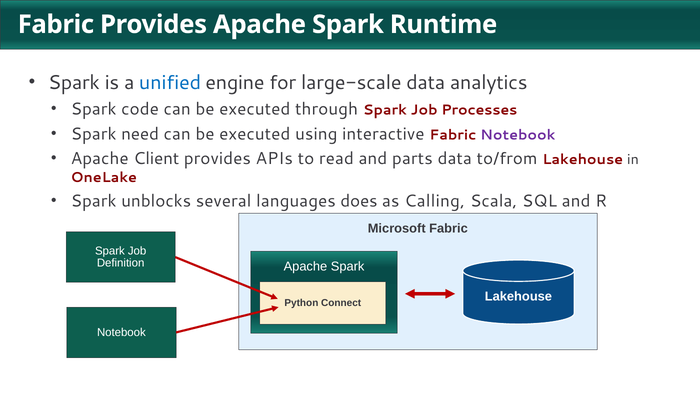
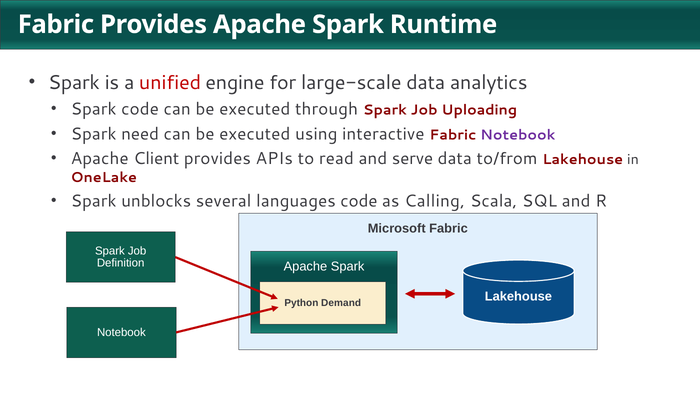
unified colour: blue -> red
Processes: Processes -> Uploading
parts: parts -> serve
languages does: does -> code
Connect: Connect -> Demand
